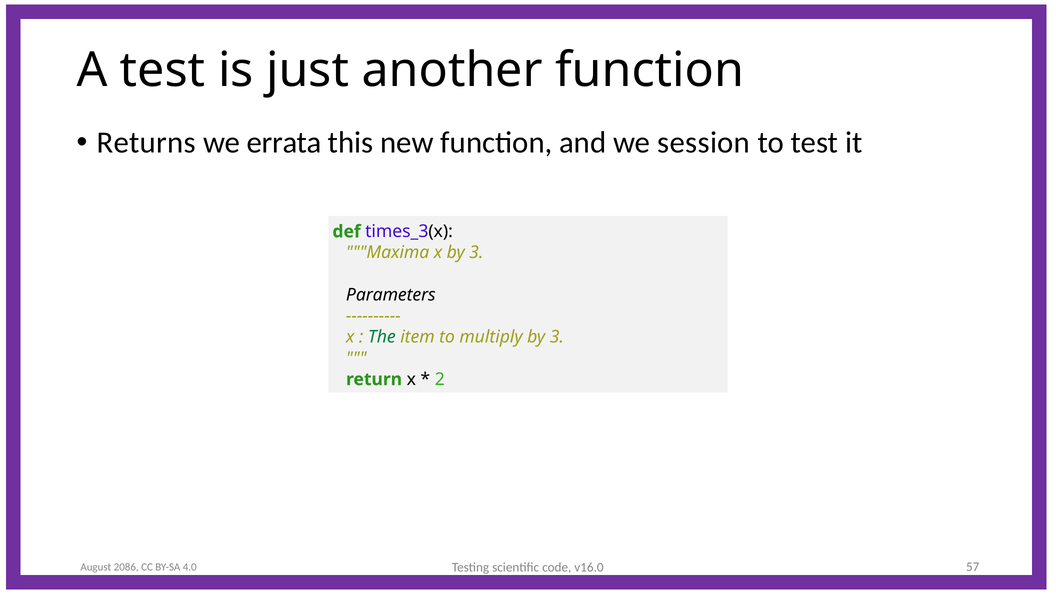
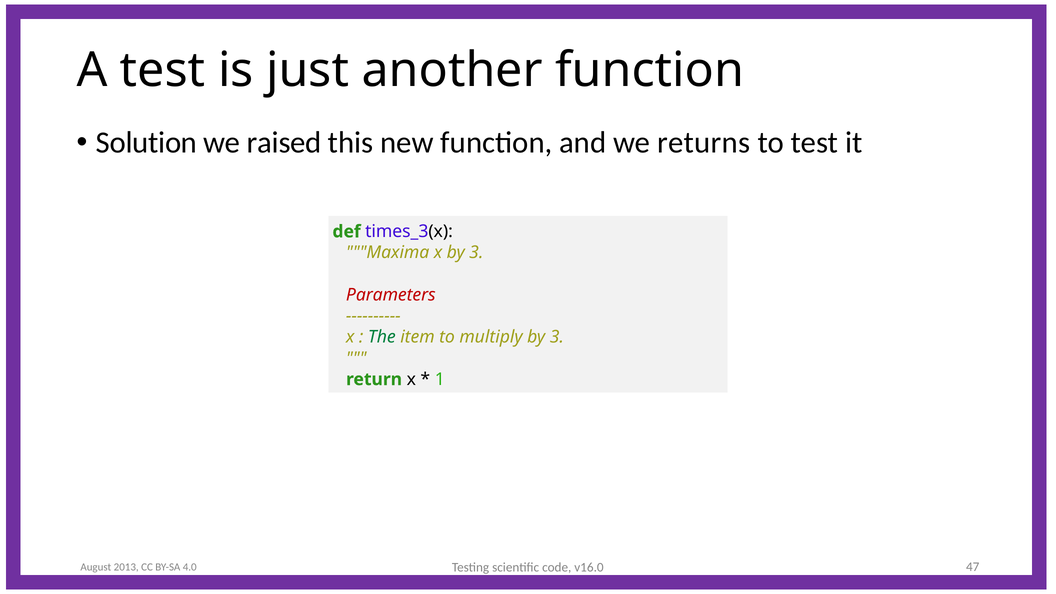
Returns: Returns -> Solution
errata: errata -> raised
session: session -> returns
Parameters colour: black -> red
2: 2 -> 1
2086: 2086 -> 2013
57: 57 -> 47
